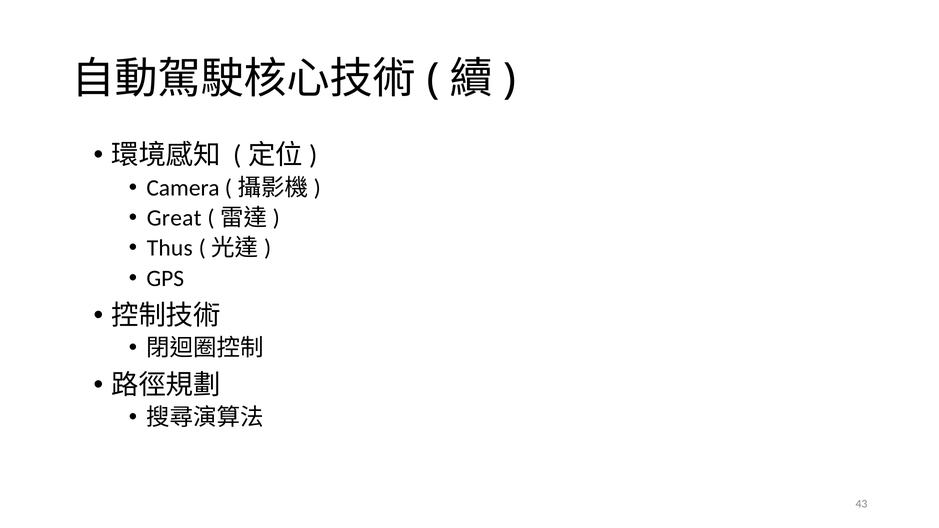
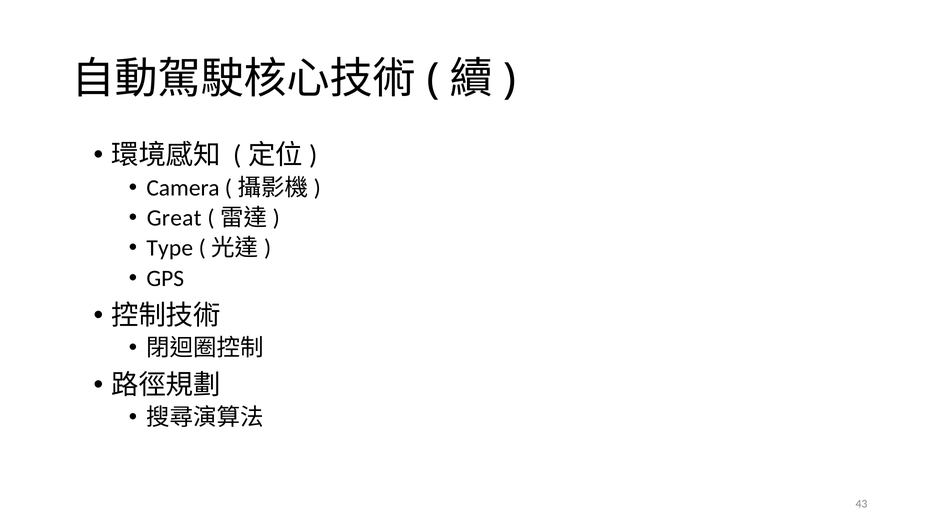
Thus: Thus -> Type
